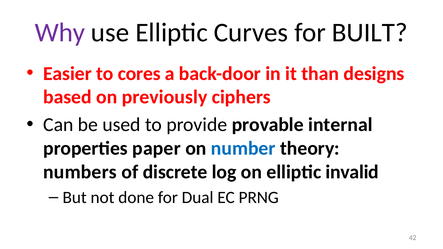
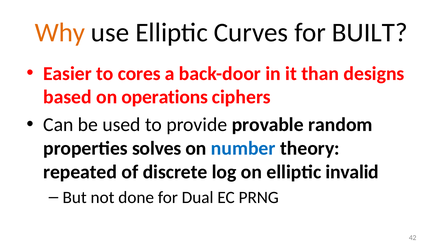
Why colour: purple -> orange
previously: previously -> operations
internal: internal -> random
paper: paper -> solves
numbers: numbers -> repeated
